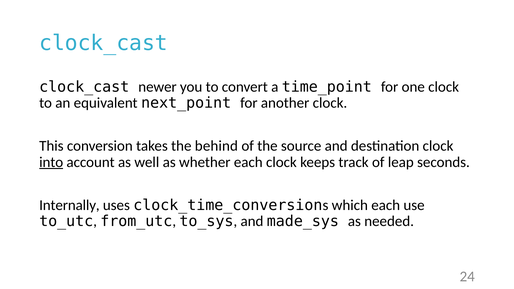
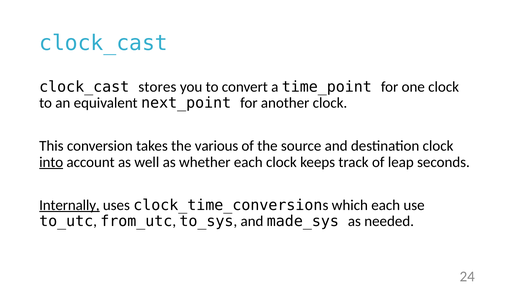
newer: newer -> stores
behind: behind -> various
Internally underline: none -> present
